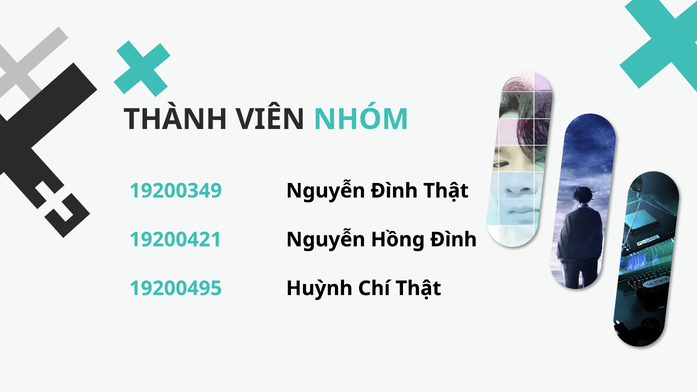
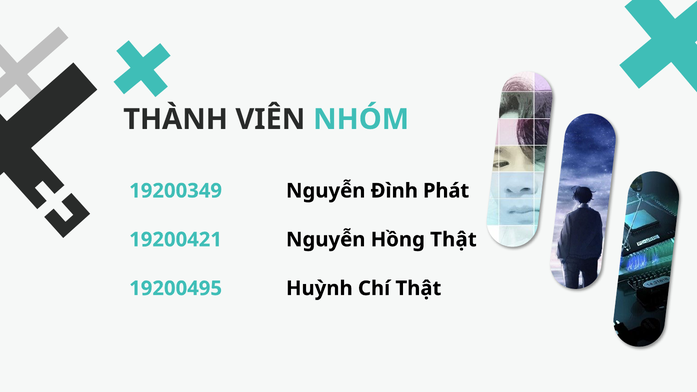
Đình Thật: Thật -> Phát
Hồng Đình: Đình -> Thật
